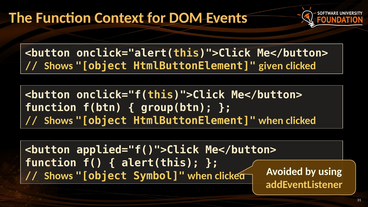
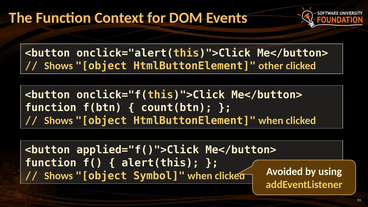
given: given -> other
group(btn: group(btn -> count(btn
